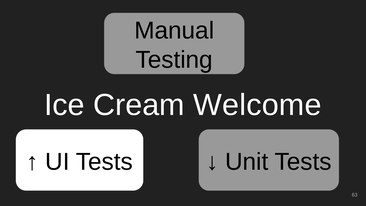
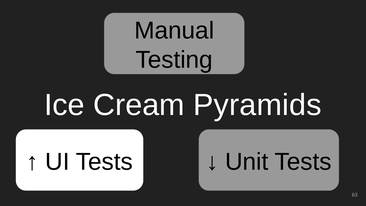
Welcome: Welcome -> Pyramids
